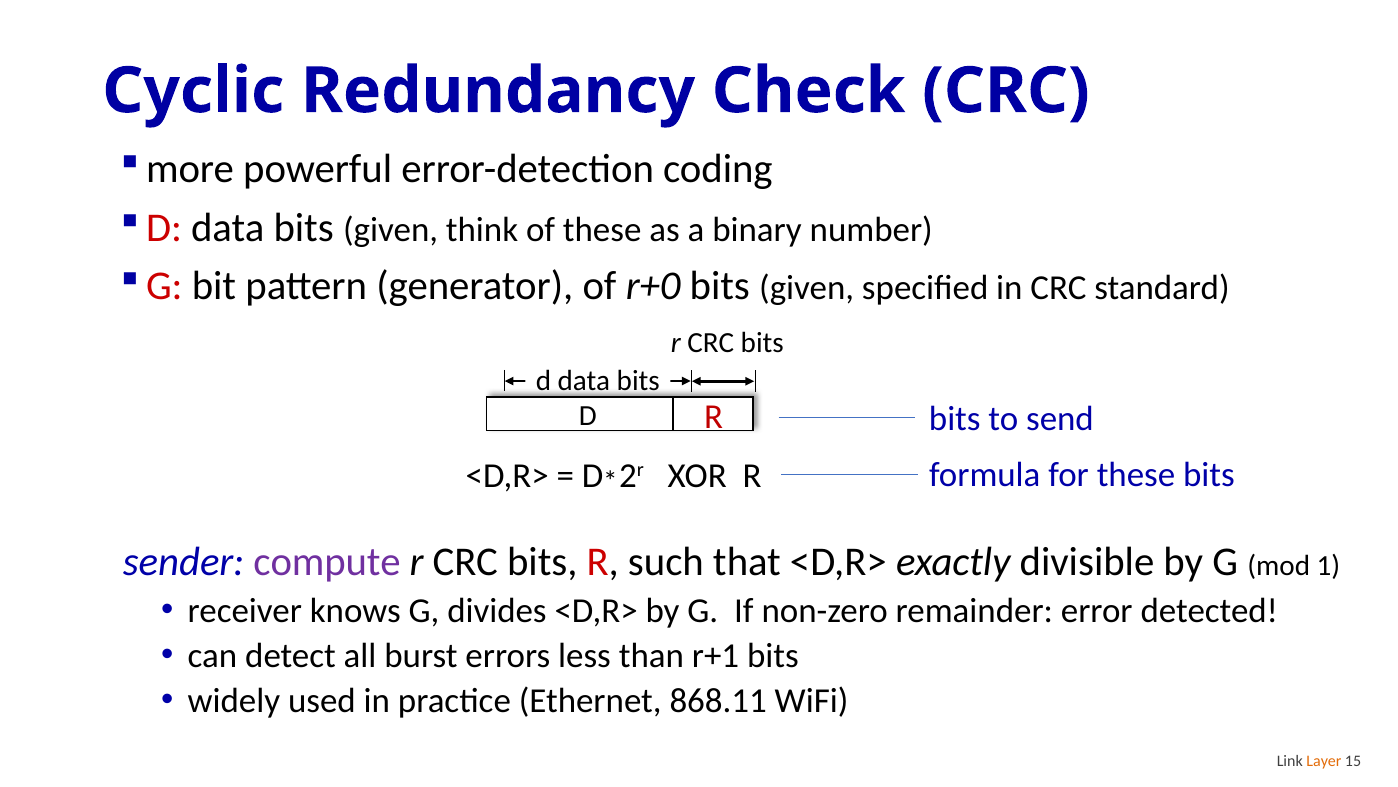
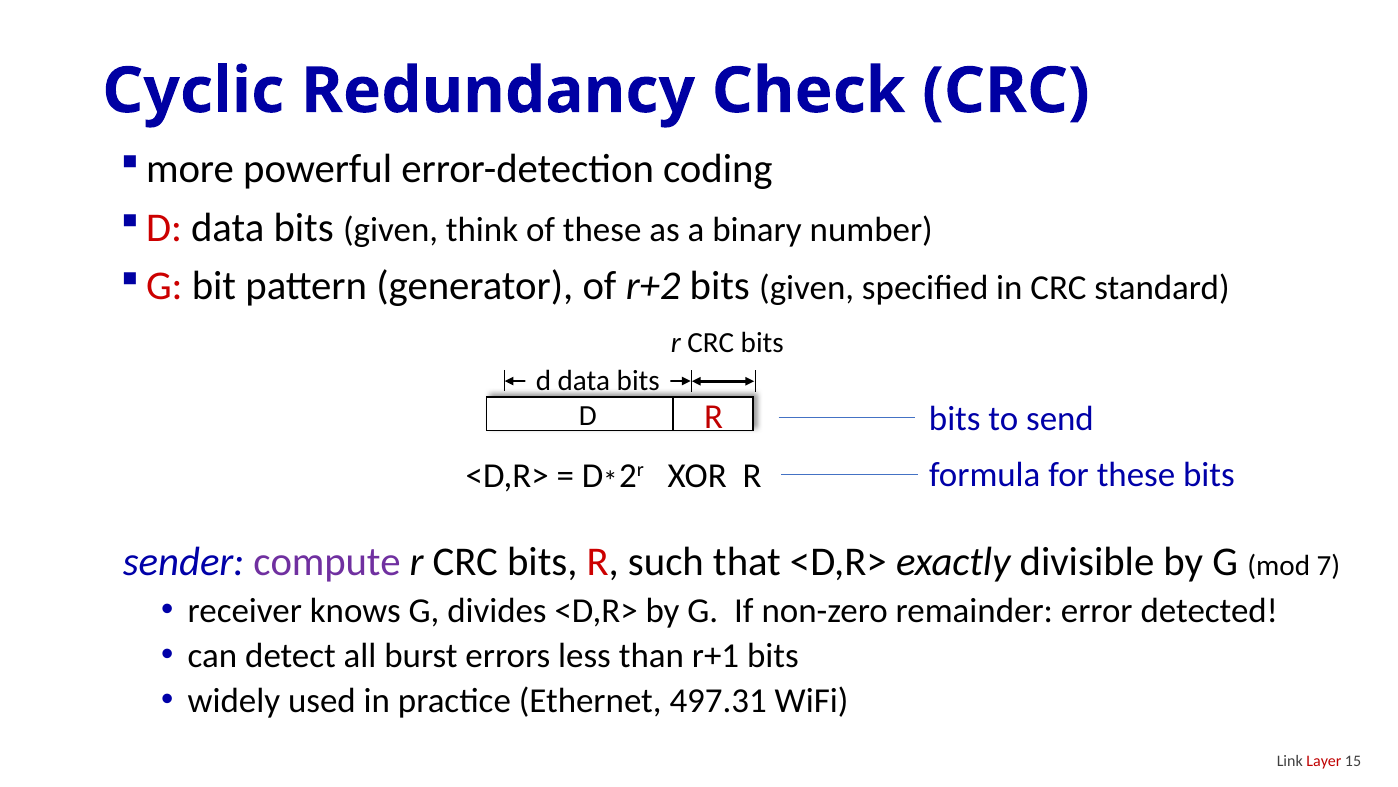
r+0: r+0 -> r+2
1: 1 -> 7
868.11: 868.11 -> 497.31
Layer colour: orange -> red
